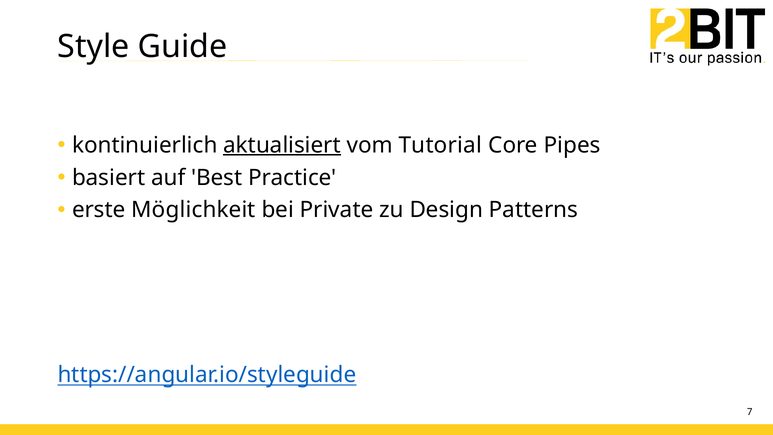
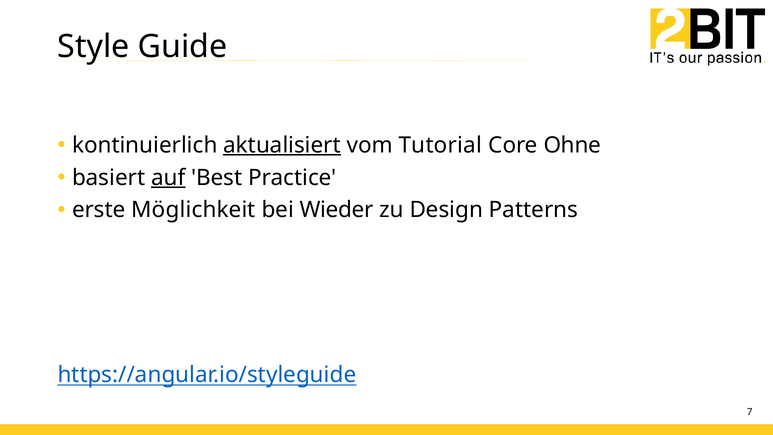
Pipes: Pipes -> Ohne
auf underline: none -> present
Private: Private -> Wieder
